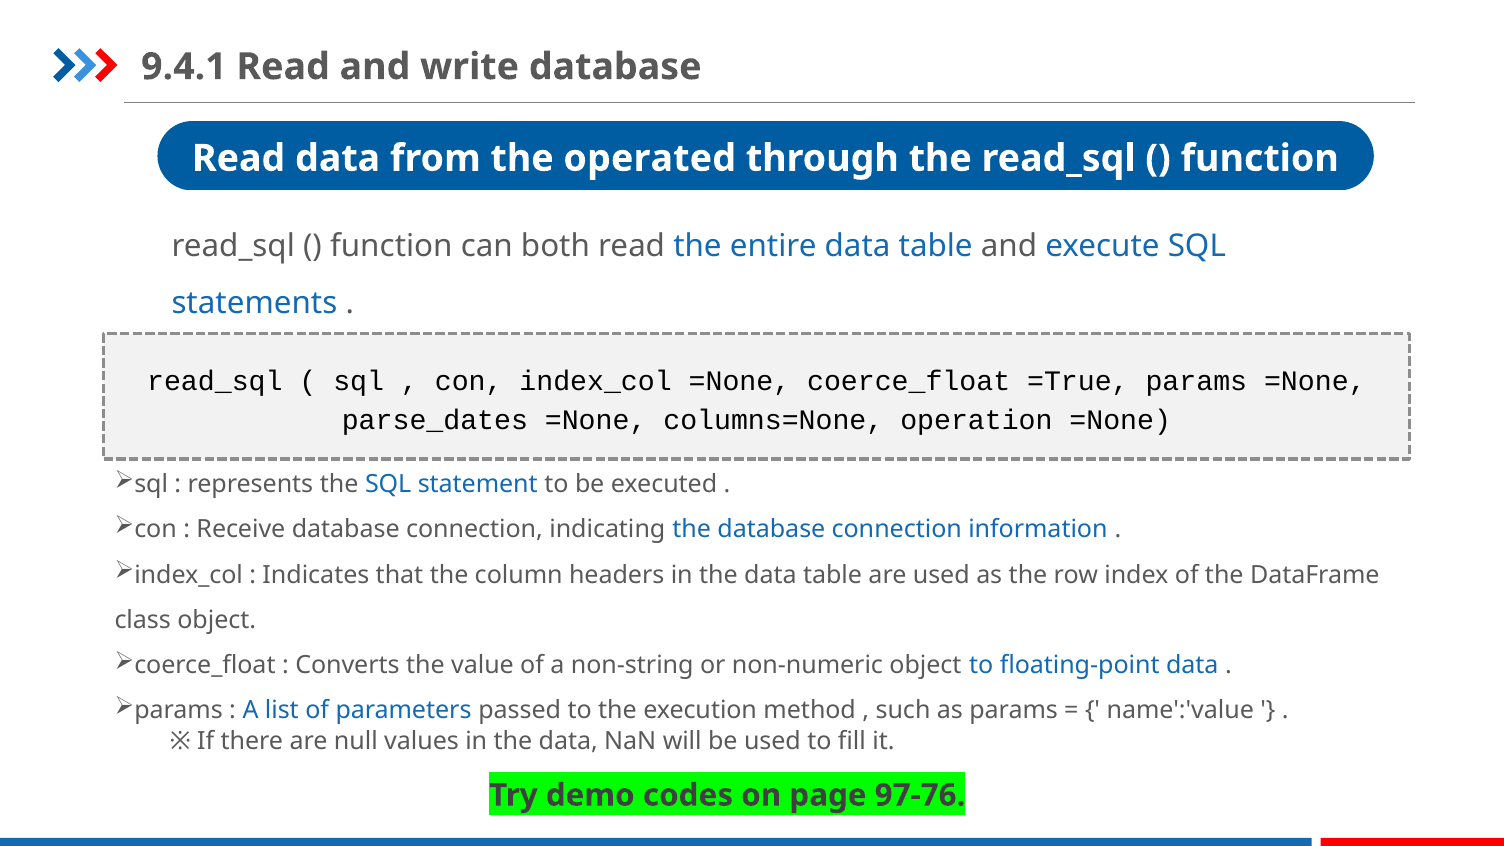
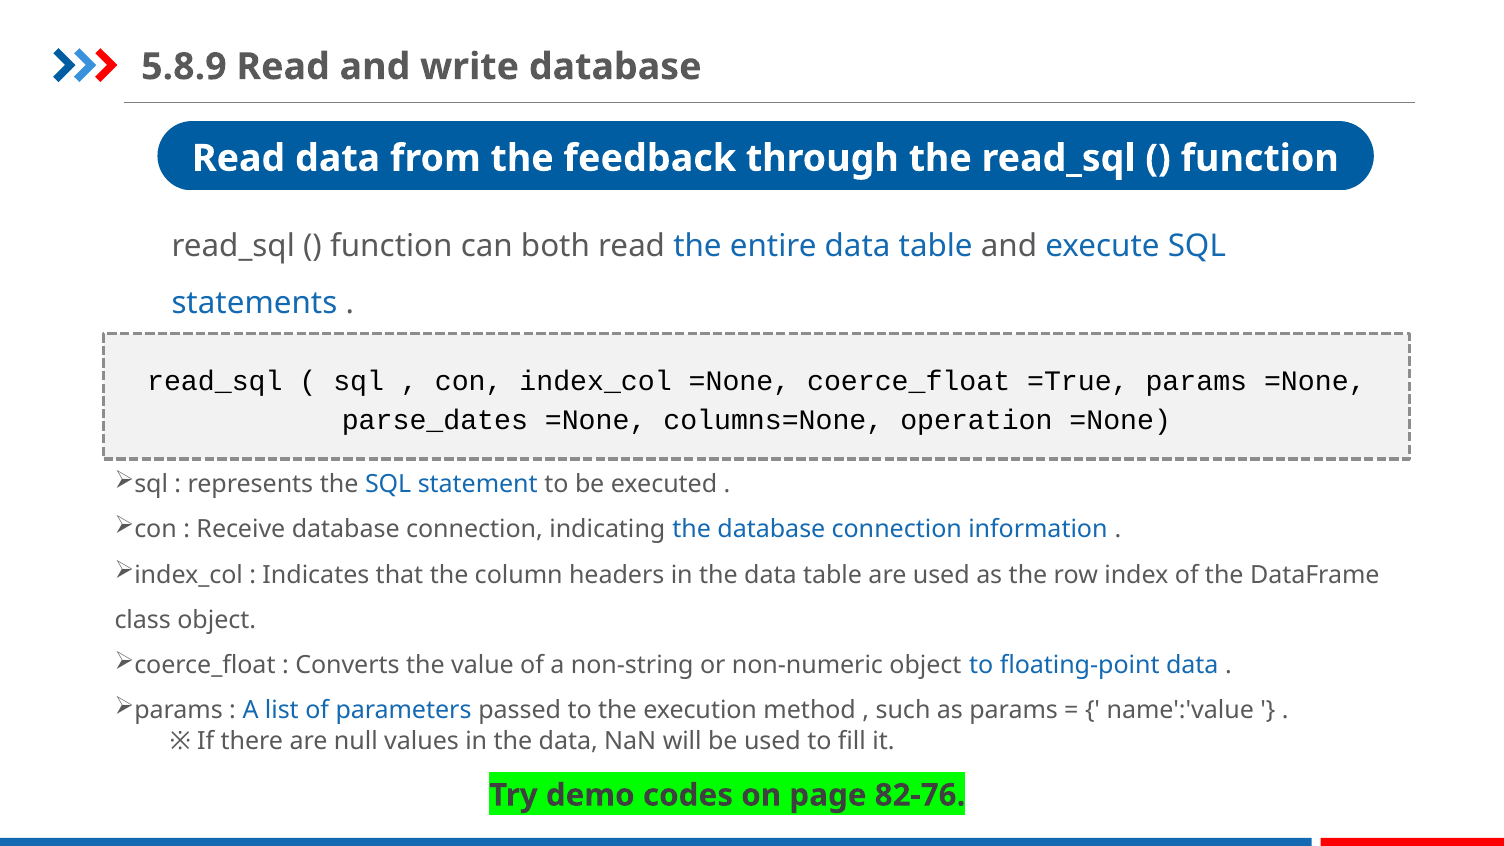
9.4.1: 9.4.1 -> 5.8.9
operated: operated -> feedback
97-76: 97-76 -> 82-76
